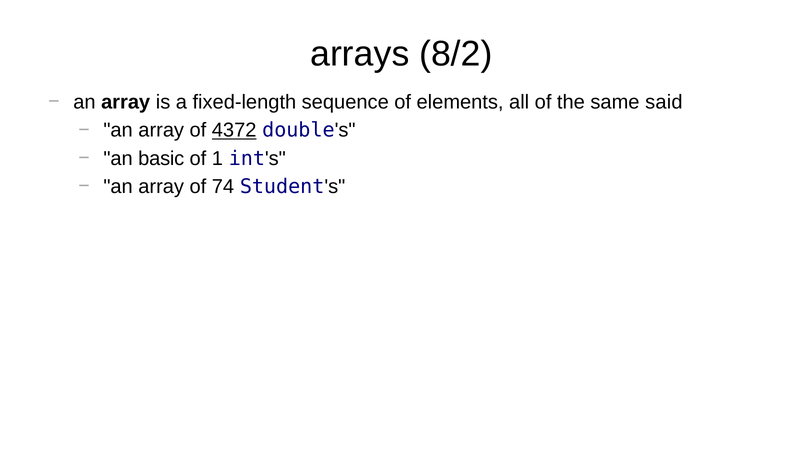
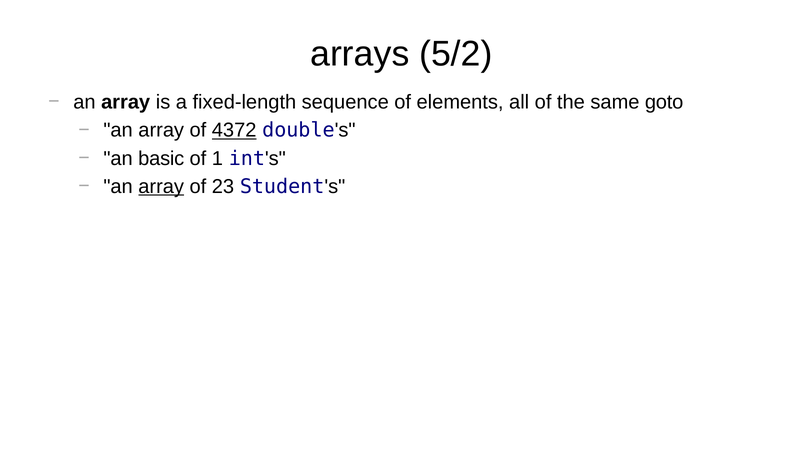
8/2: 8/2 -> 5/2
said: said -> goto
array at (161, 186) underline: none -> present
74: 74 -> 23
